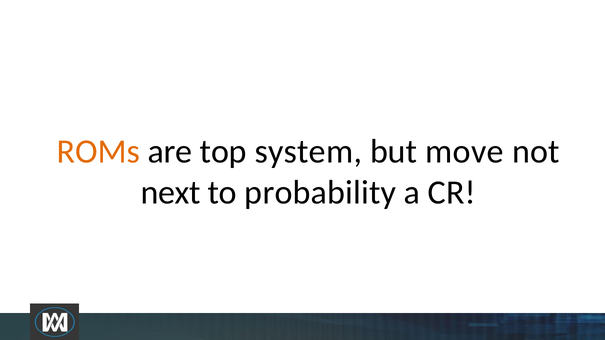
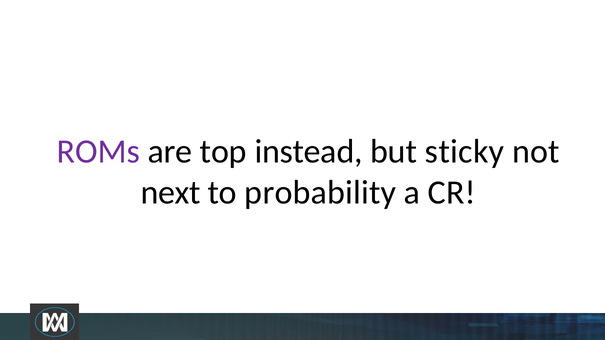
ROMs colour: orange -> purple
system: system -> instead
move: move -> sticky
